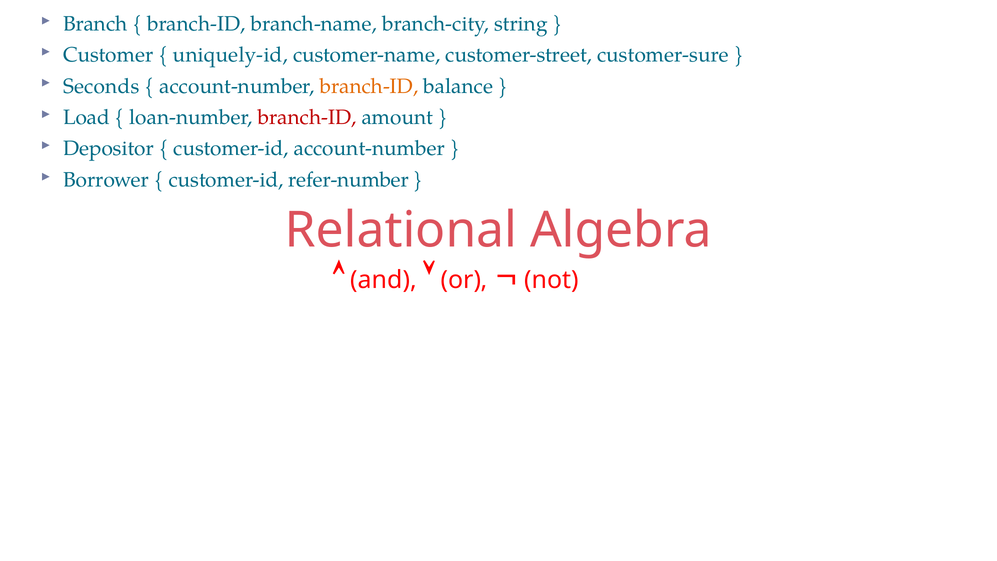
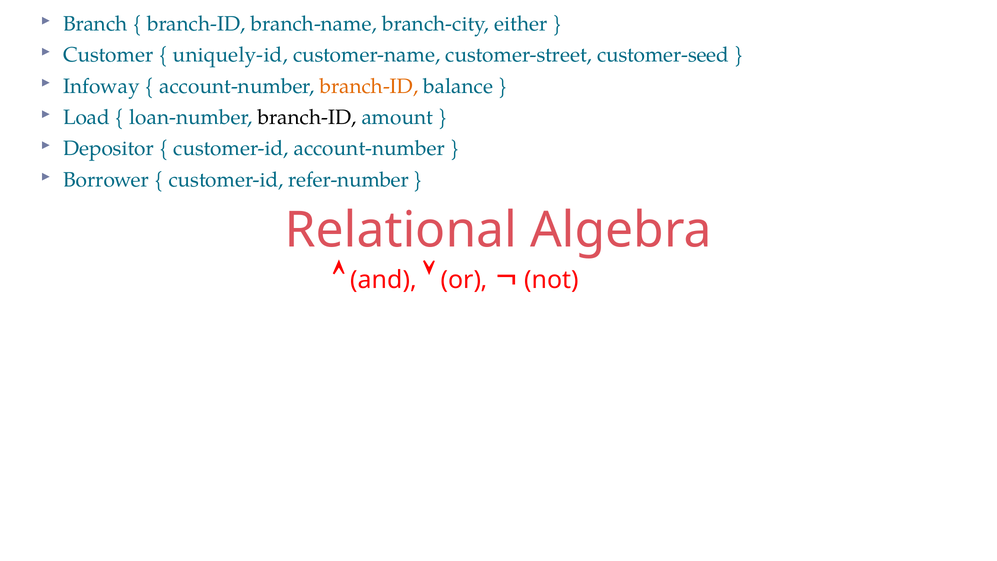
string: string -> either
customer-sure: customer-sure -> customer-seed
Seconds: Seconds -> Infoway
branch-ID at (307, 117) colour: red -> black
